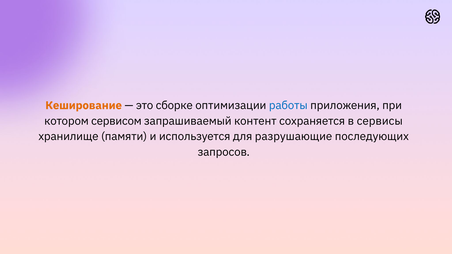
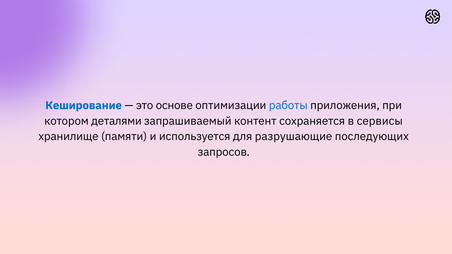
Кеширование colour: orange -> blue
сборке: сборке -> основе
сервисом: сервисом -> деталями
